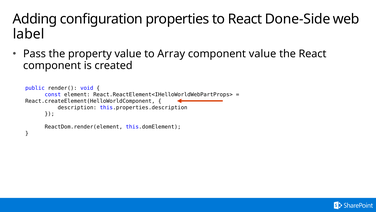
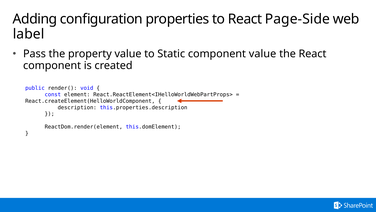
Done-Side: Done-Side -> Page-Side
Array: Array -> Static
